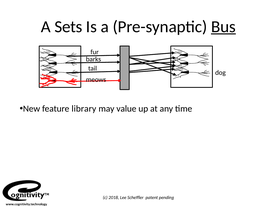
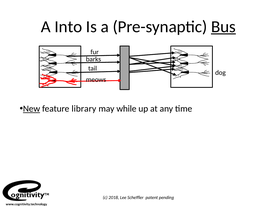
Sets: Sets -> Into
New underline: none -> present
value: value -> while
